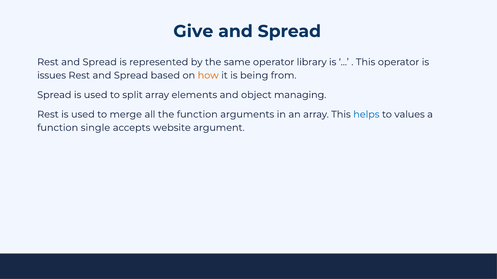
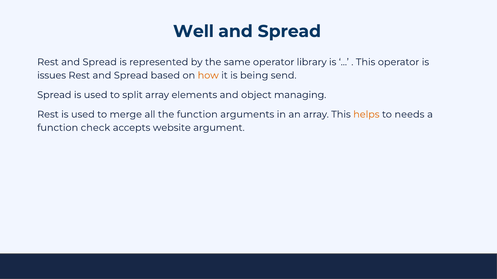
Give: Give -> Well
from: from -> send
helps colour: blue -> orange
values: values -> needs
single: single -> check
